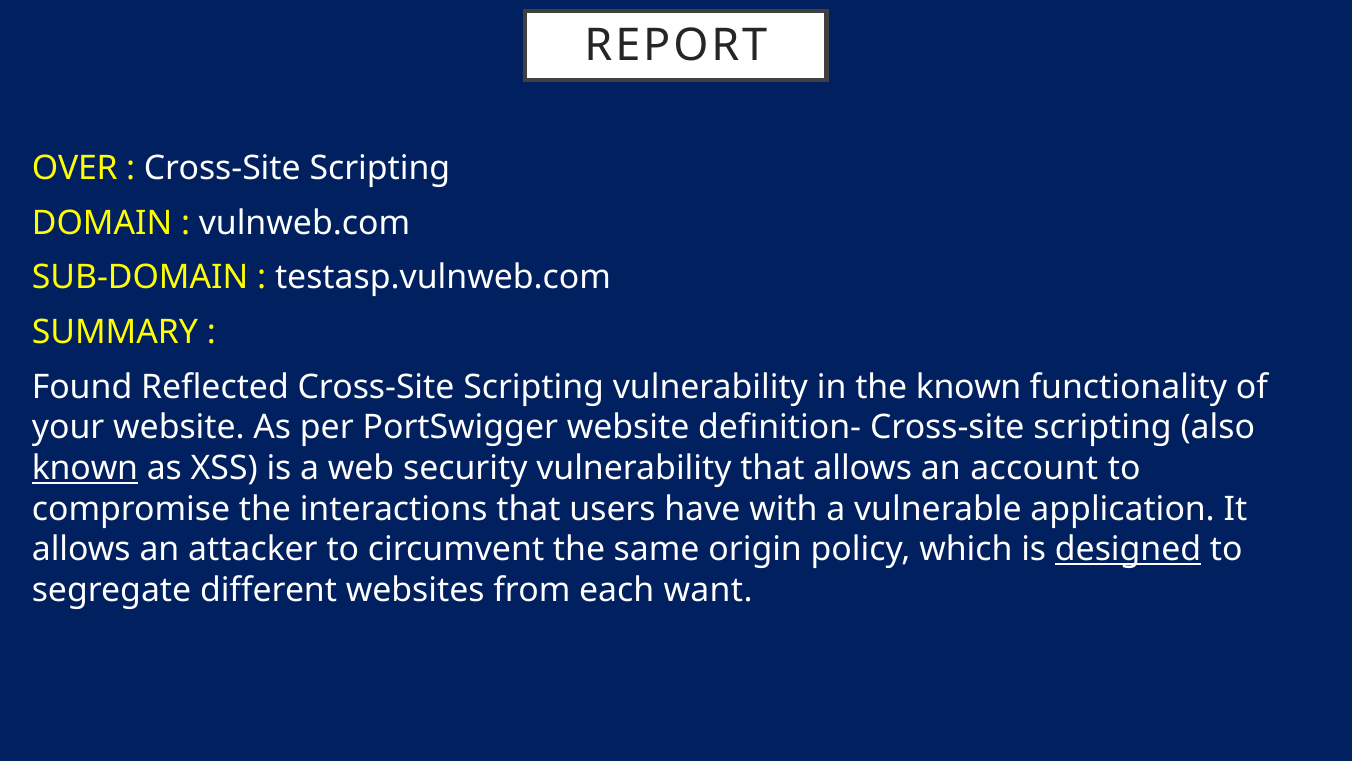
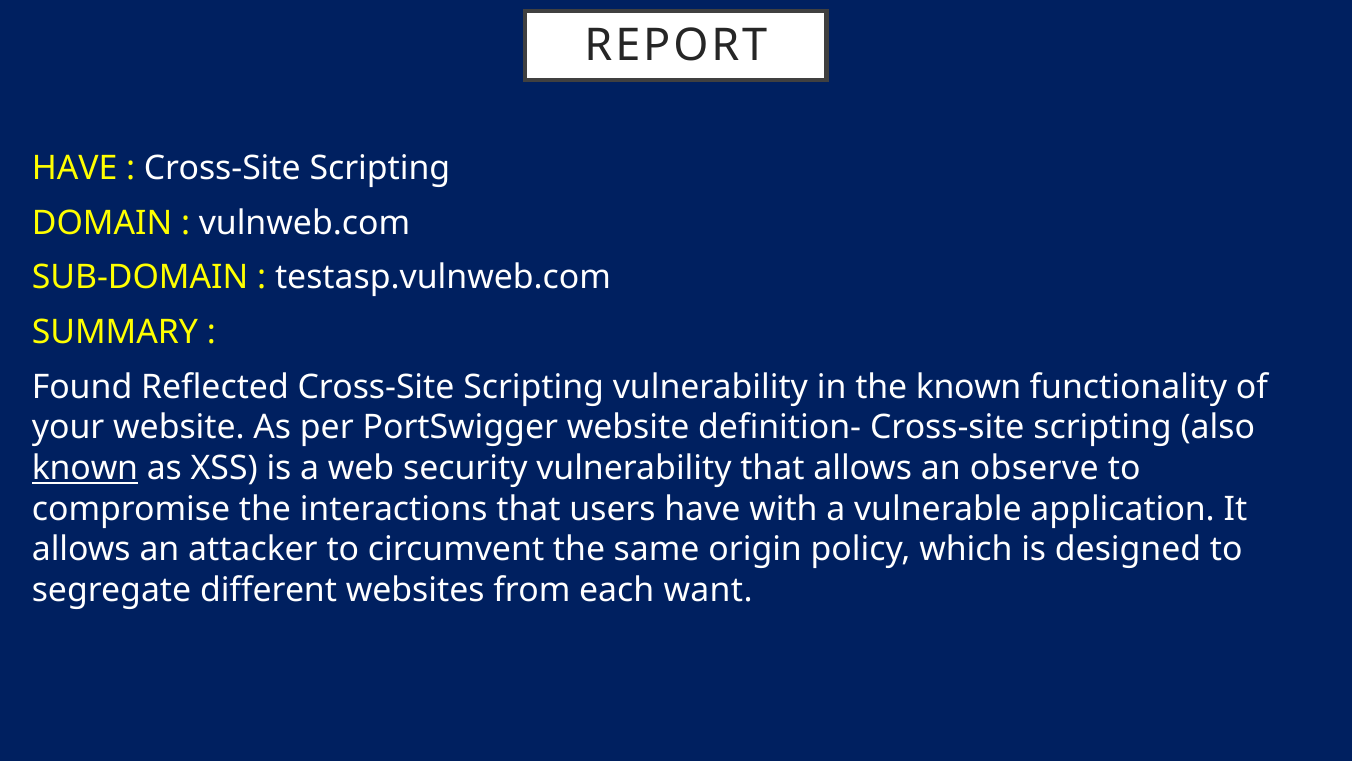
OVER at (75, 168): OVER -> HAVE
account: account -> observe
designed underline: present -> none
